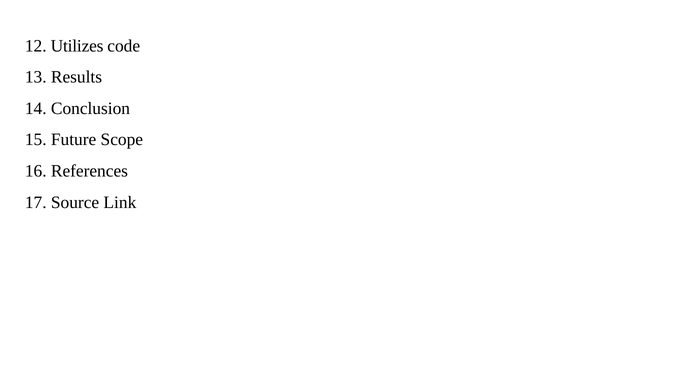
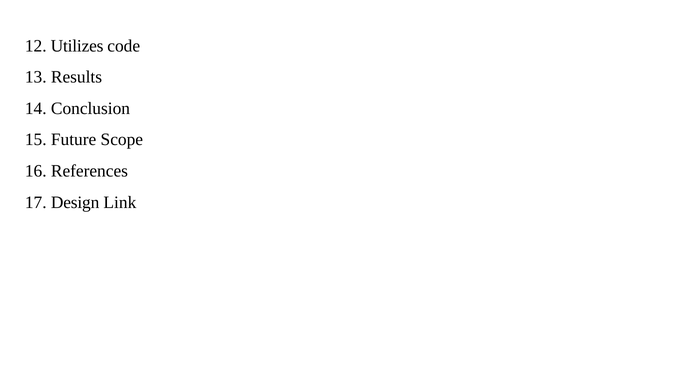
Source: Source -> Design
